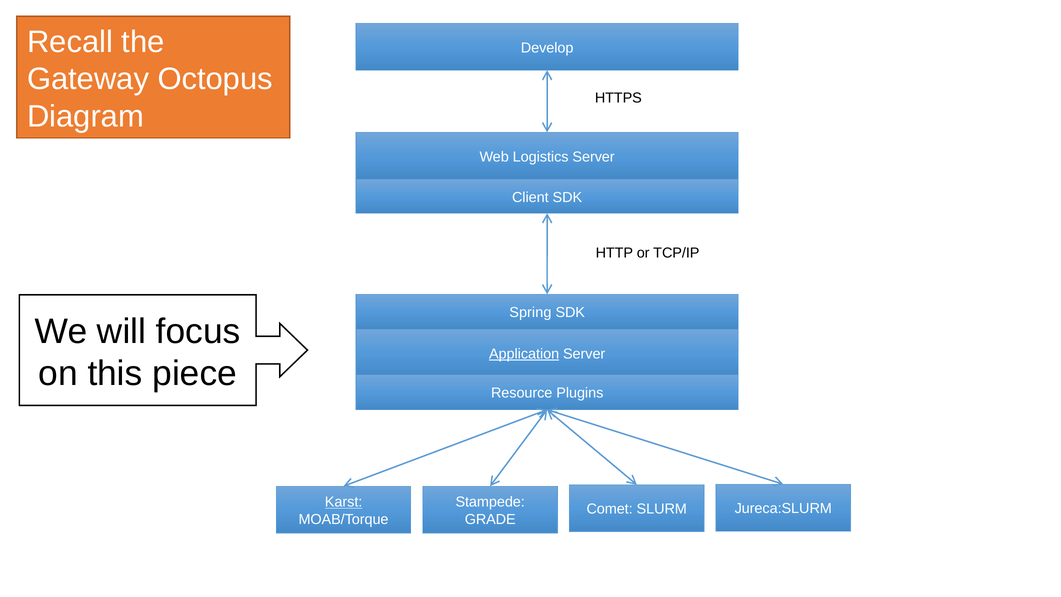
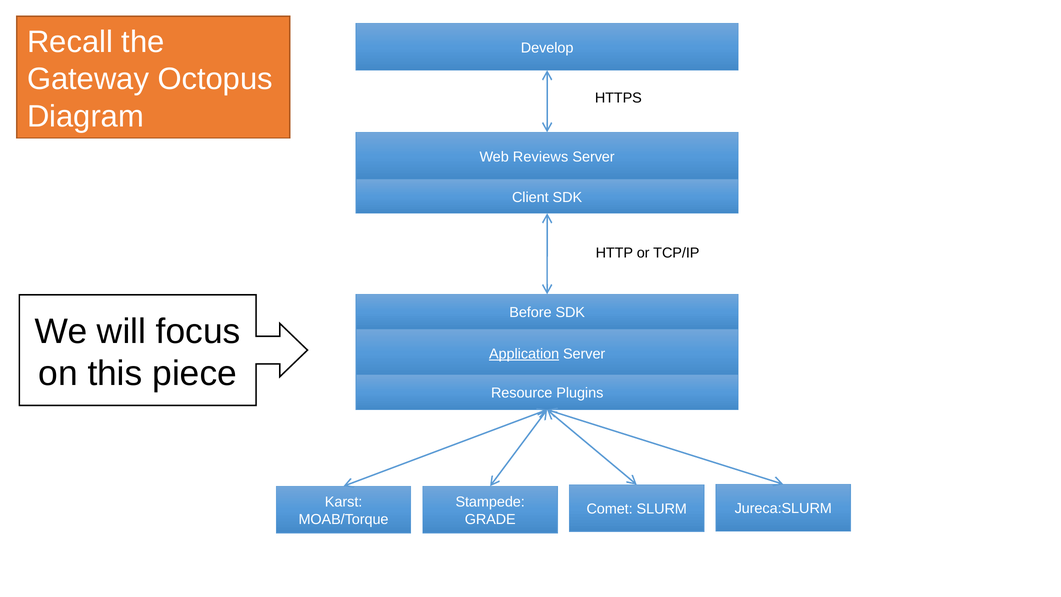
Logistics: Logistics -> Reviews
Spring: Spring -> Before
Karst underline: present -> none
